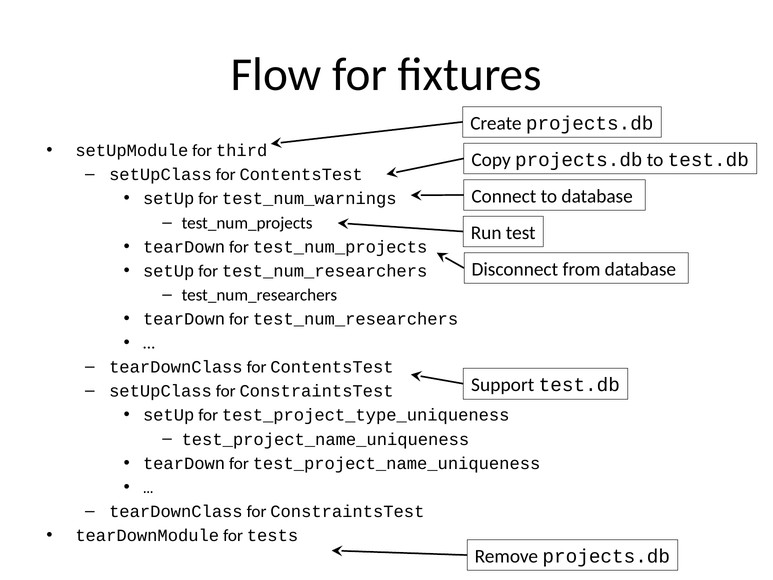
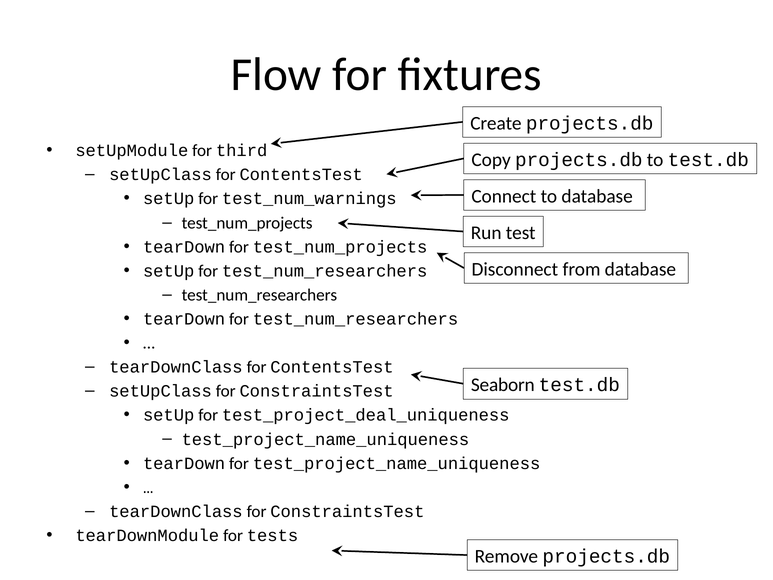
Support: Support -> Seaborn
test_project_type_uniqueness: test_project_type_uniqueness -> test_project_deal_uniqueness
